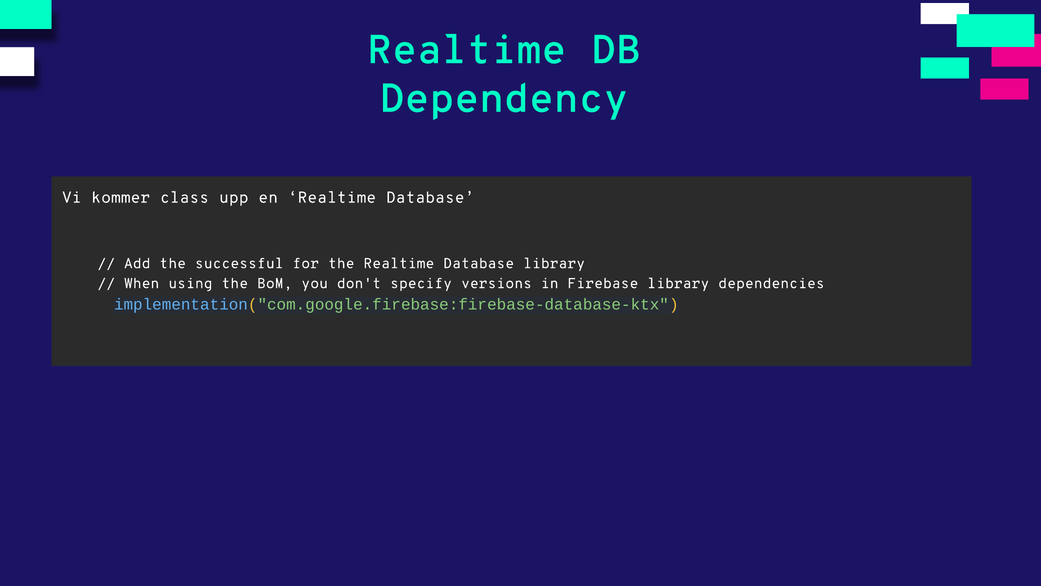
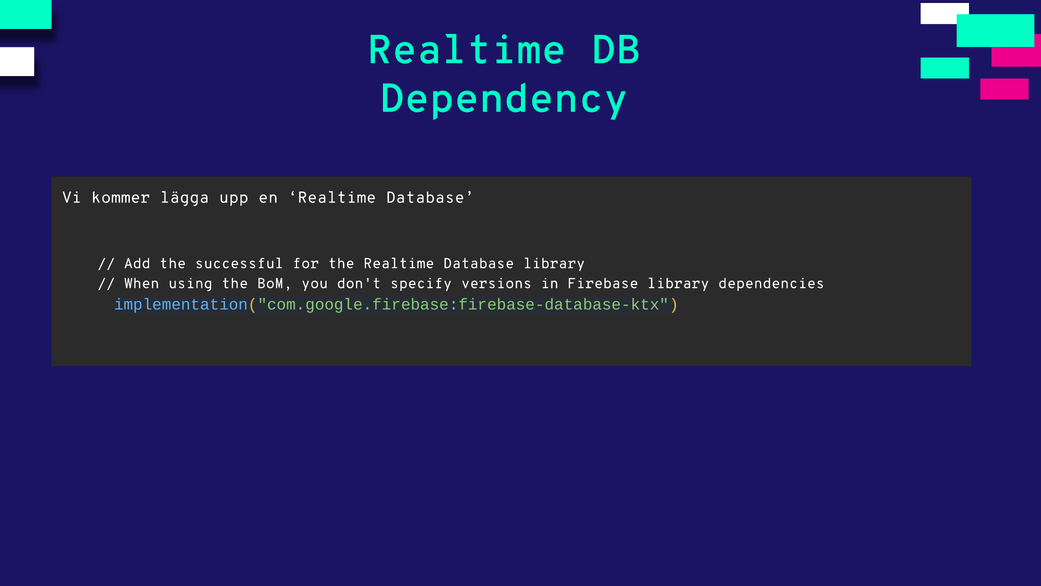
class: class -> lägga
